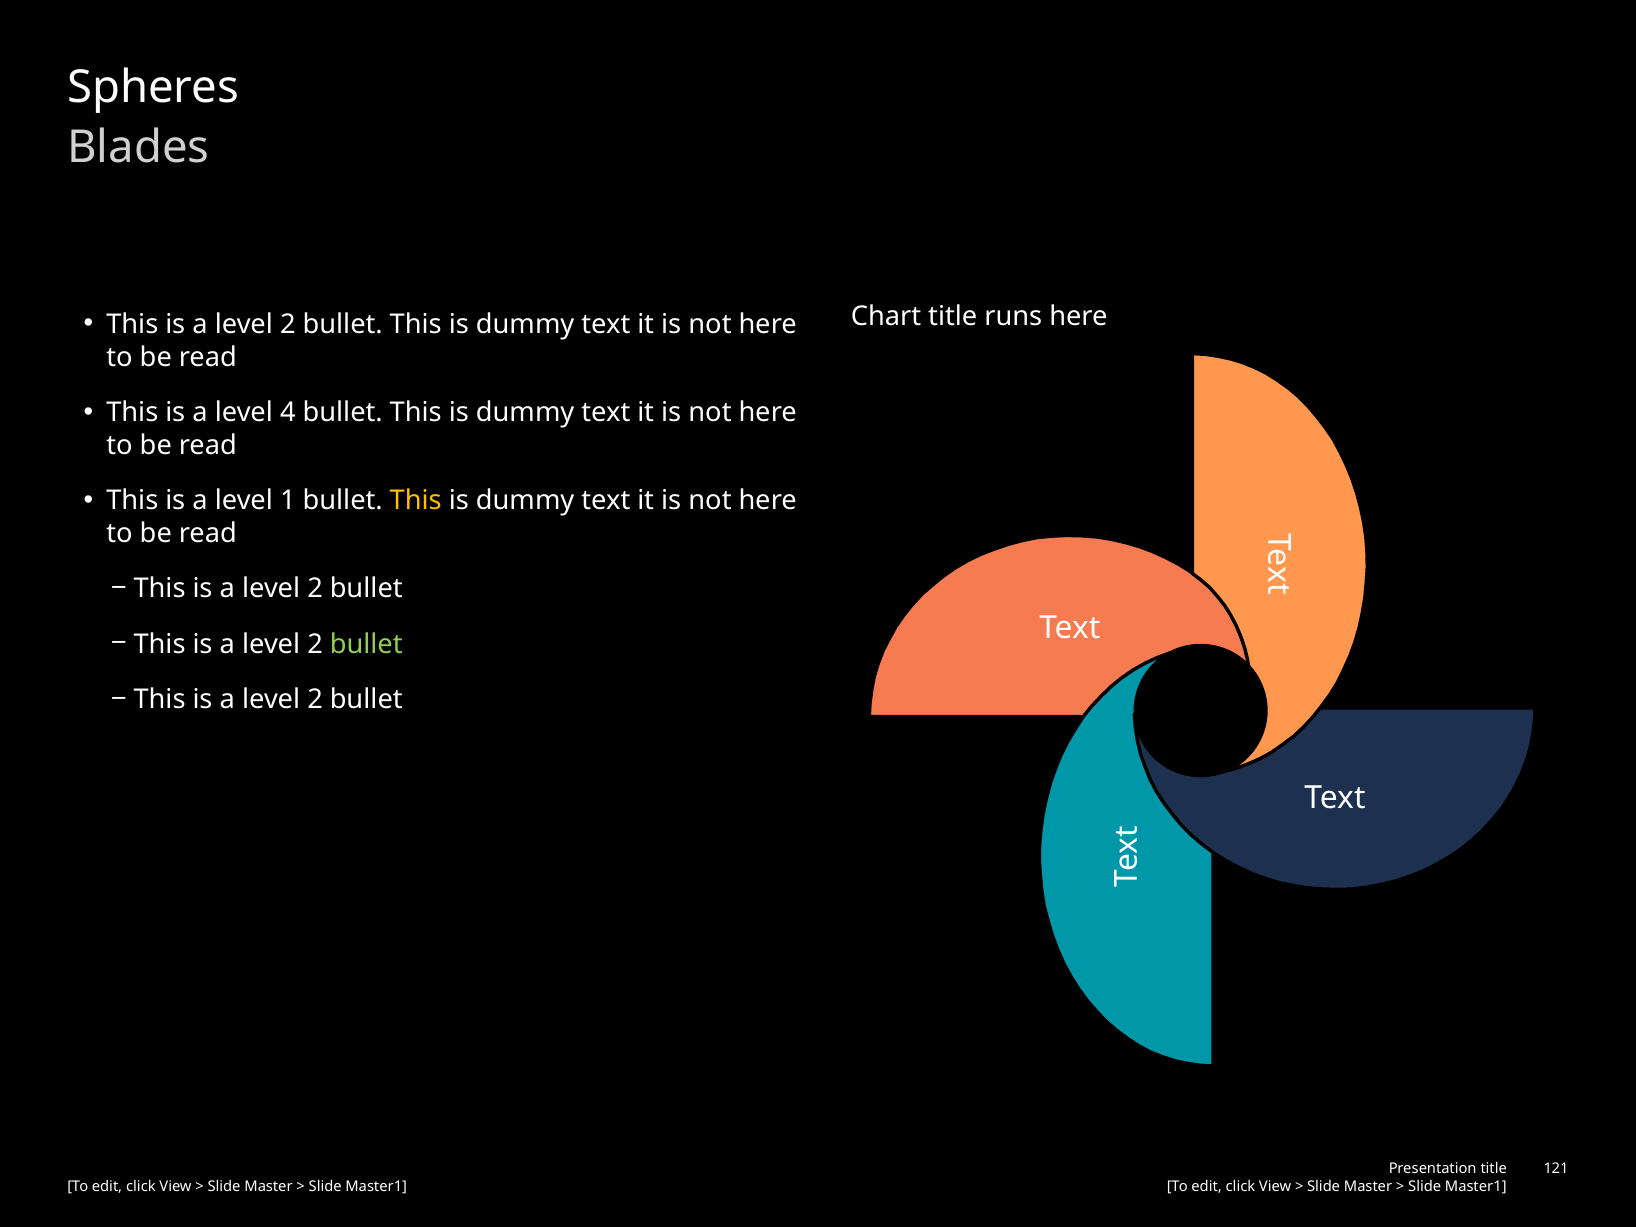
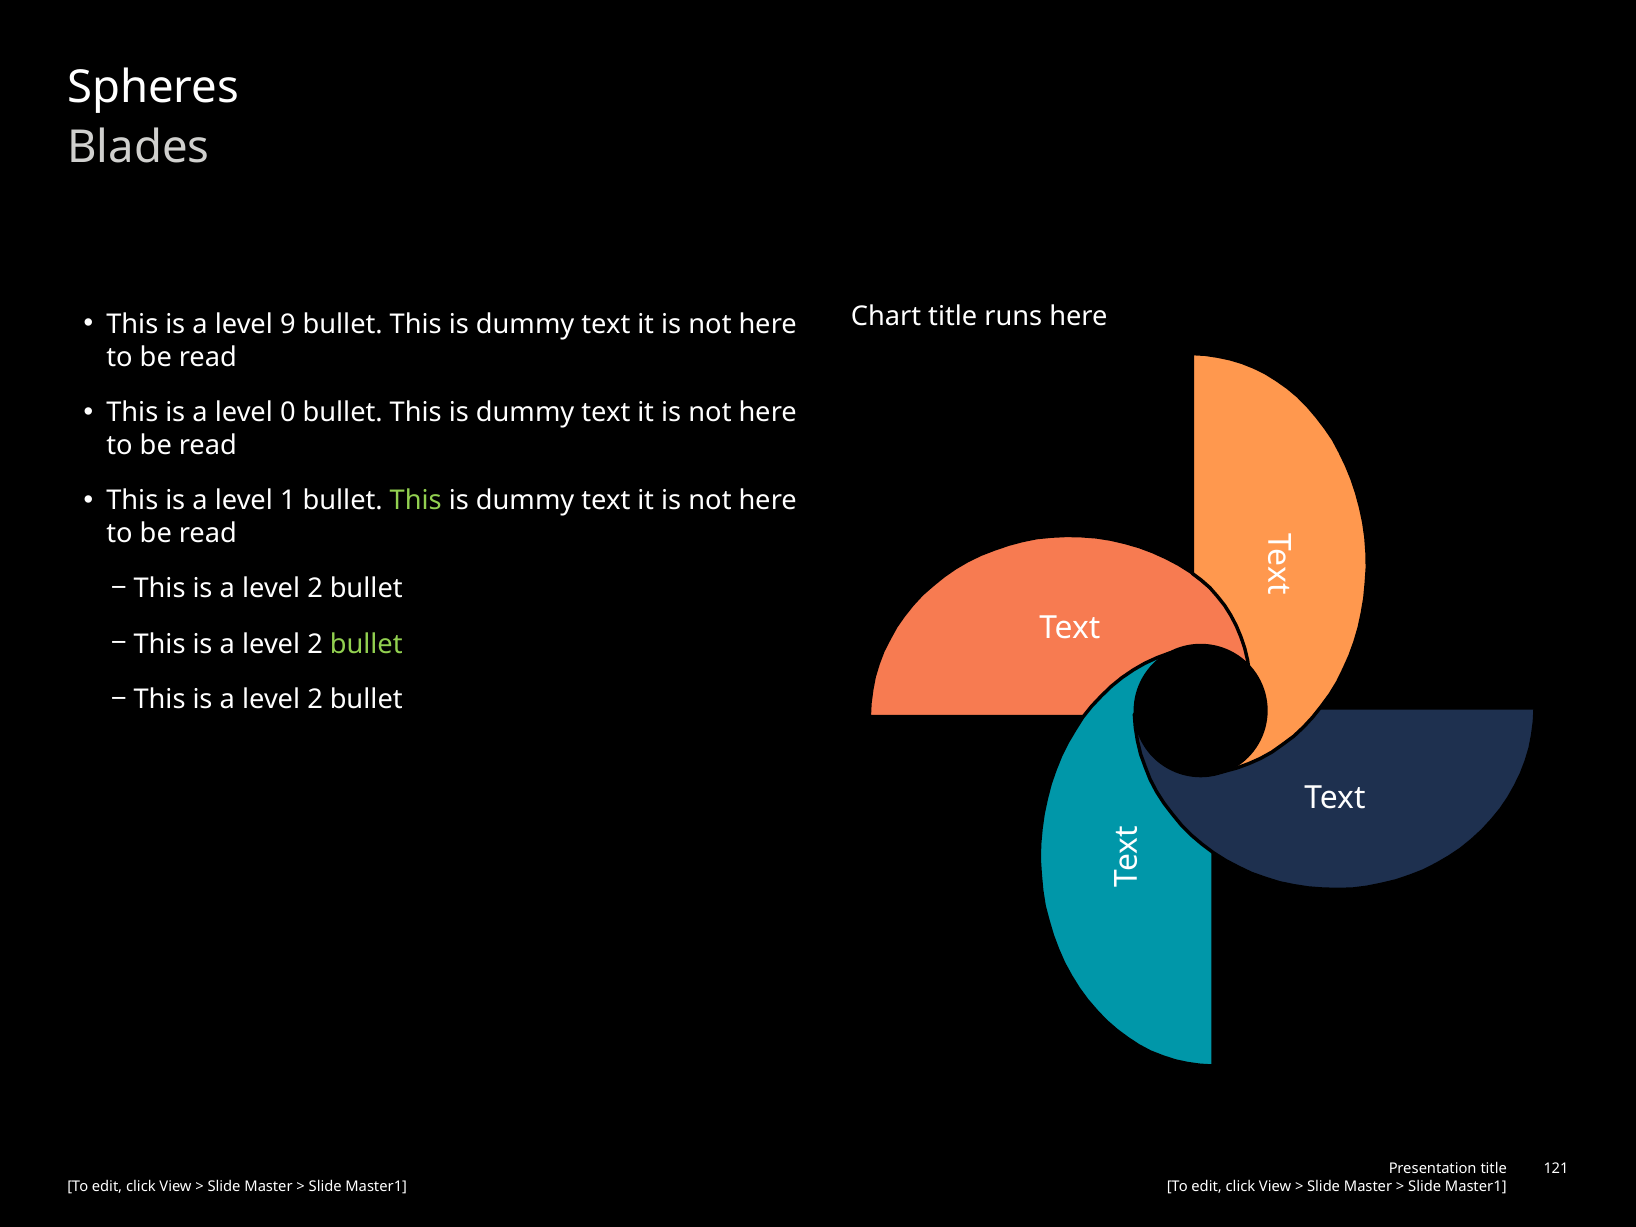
2 at (288, 324): 2 -> 9
4: 4 -> 0
This at (416, 501) colour: yellow -> light green
